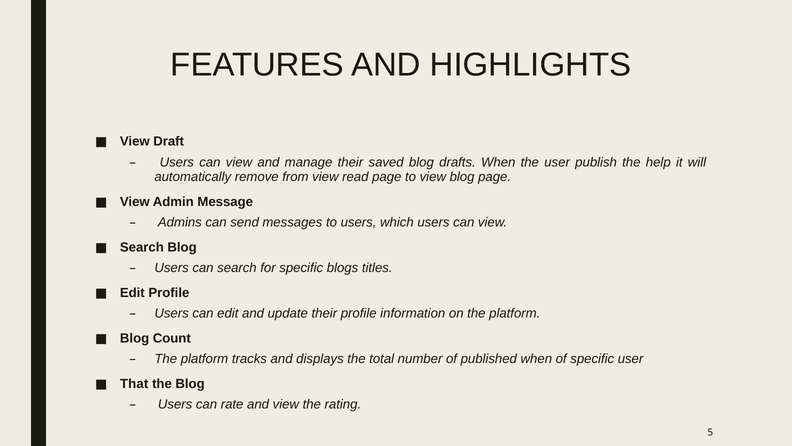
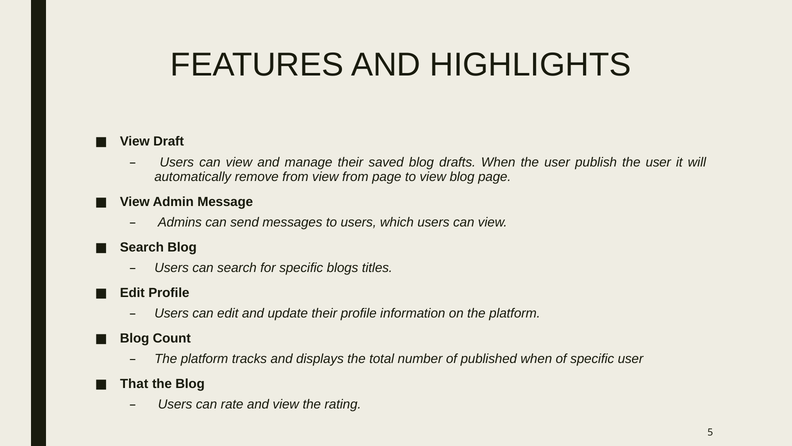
publish the help: help -> user
view read: read -> from
